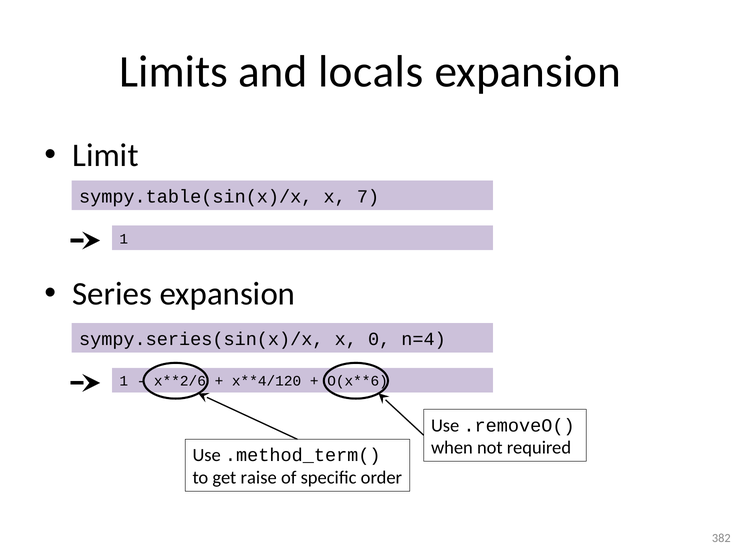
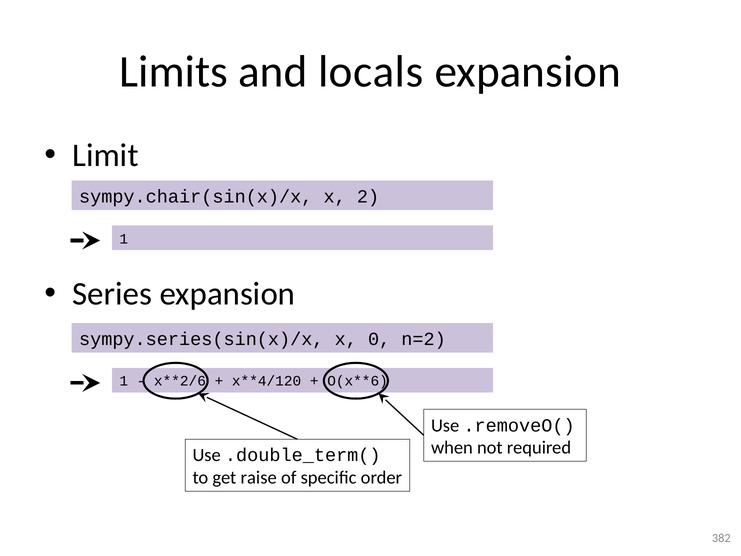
sympy.table(sin(x)/x: sympy.table(sin(x)/x -> sympy.chair(sin(x)/x
7: 7 -> 2
n=4: n=4 -> n=2
.method_term(: .method_term( -> .double_term(
